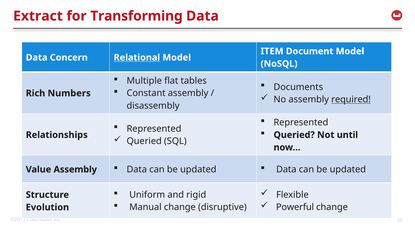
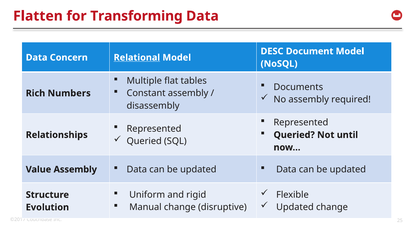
Extract: Extract -> Flatten
ITEM: ITEM -> DESC
required underline: present -> none
Powerful at (295, 208): Powerful -> Updated
